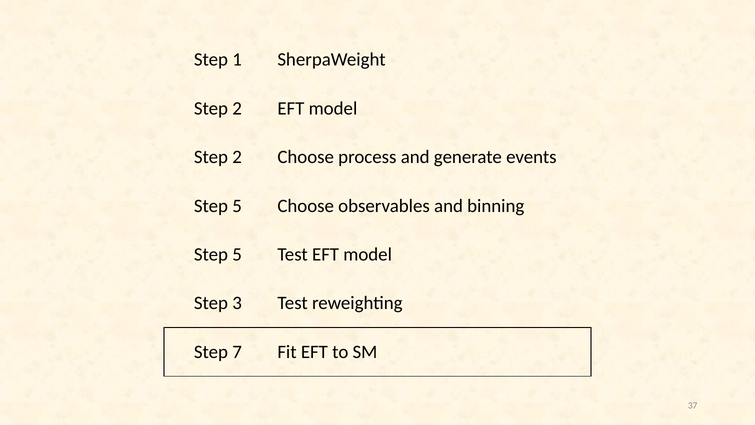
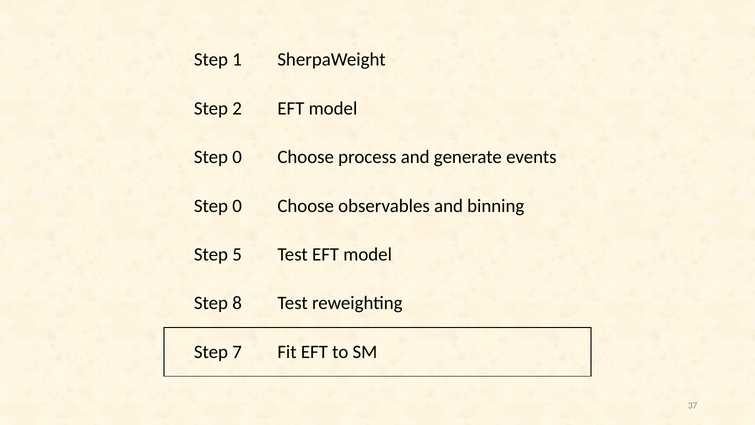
2 at (237, 157): 2 -> 0
5 at (237, 206): 5 -> 0
3: 3 -> 8
